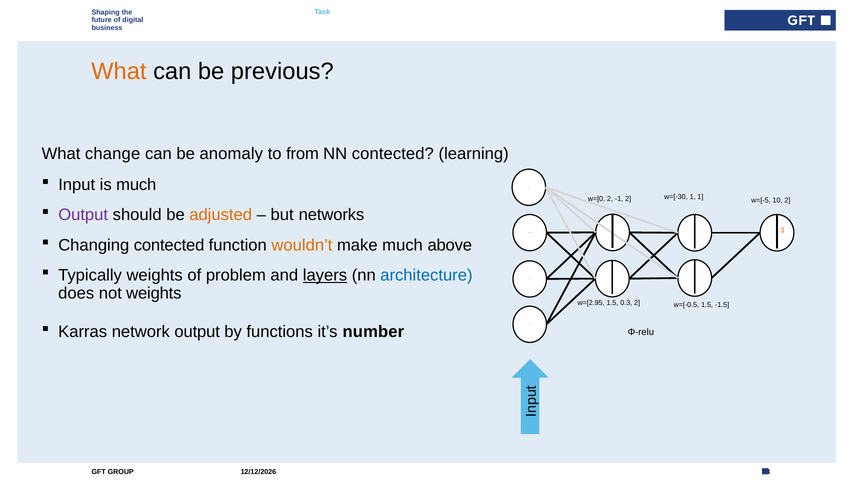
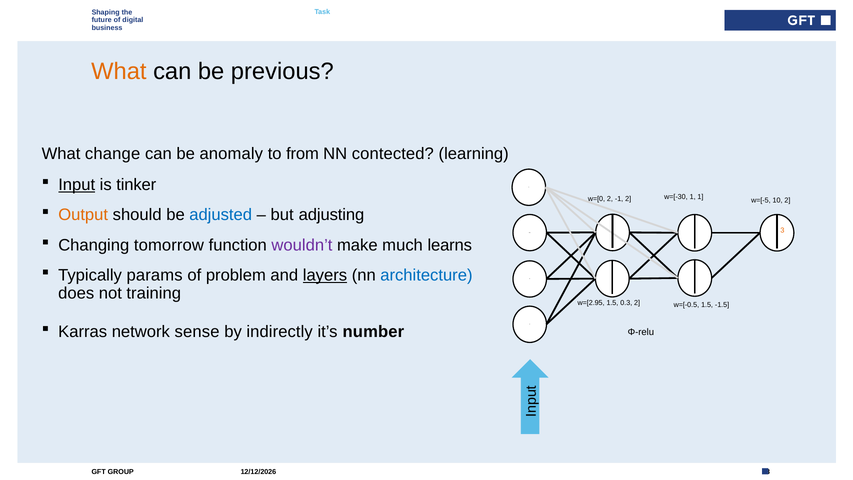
Input underline: none -> present
is much: much -> tinker
Output at (83, 214) colour: purple -> orange
adjusted colour: orange -> blue
but networks: networks -> adjusting
Changing contected: contected -> tomorrow
wouldn’t colour: orange -> purple
above: above -> learns
Typically weights: weights -> params
not weights: weights -> training
network output: output -> sense
functions: functions -> indirectly
